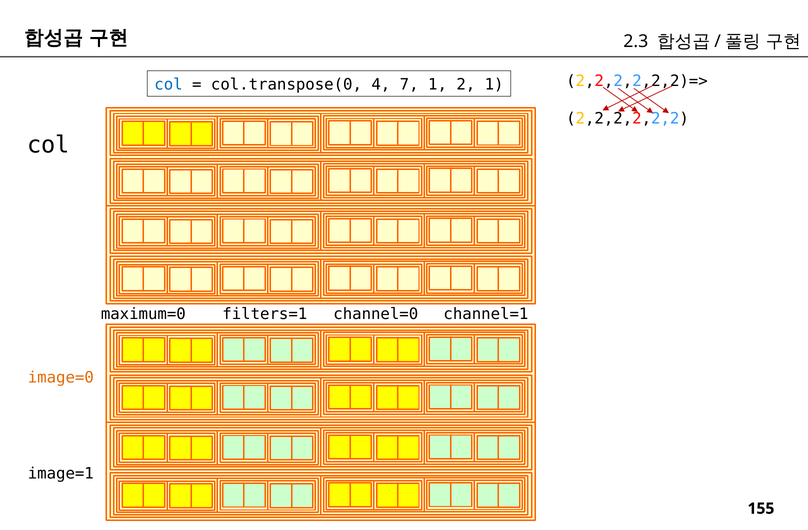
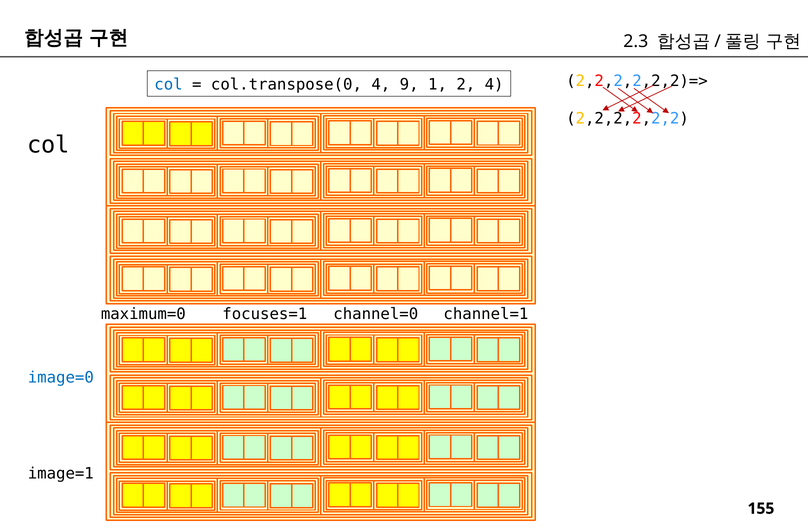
7: 7 -> 9
2 1: 1 -> 4
filters=1: filters=1 -> focuses=1
image=0 colour: orange -> blue
